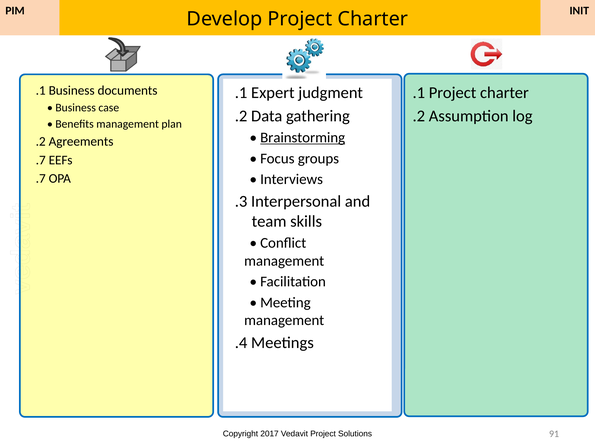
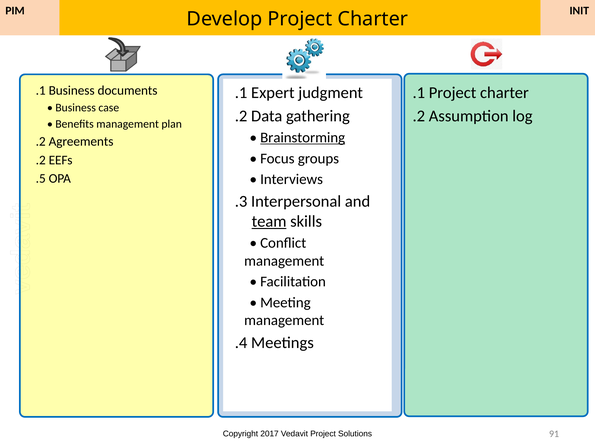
.7 at (41, 160): .7 -> .2
.7 at (41, 179): .7 -> .5
team underline: none -> present
